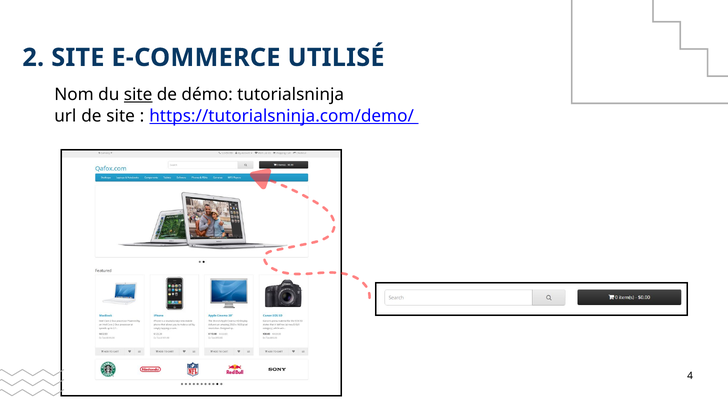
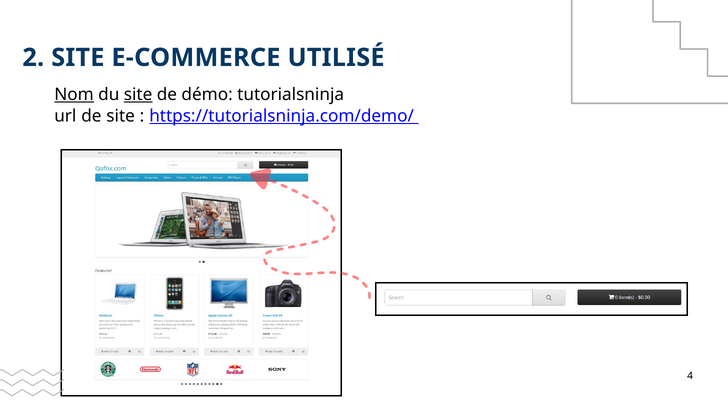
Nom underline: none -> present
